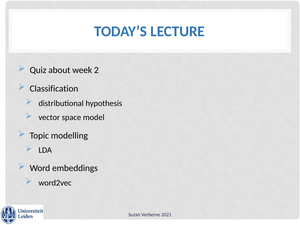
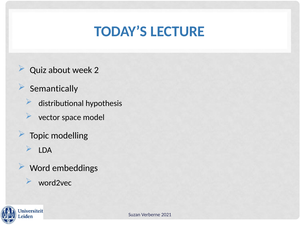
Classification: Classification -> Semantically
